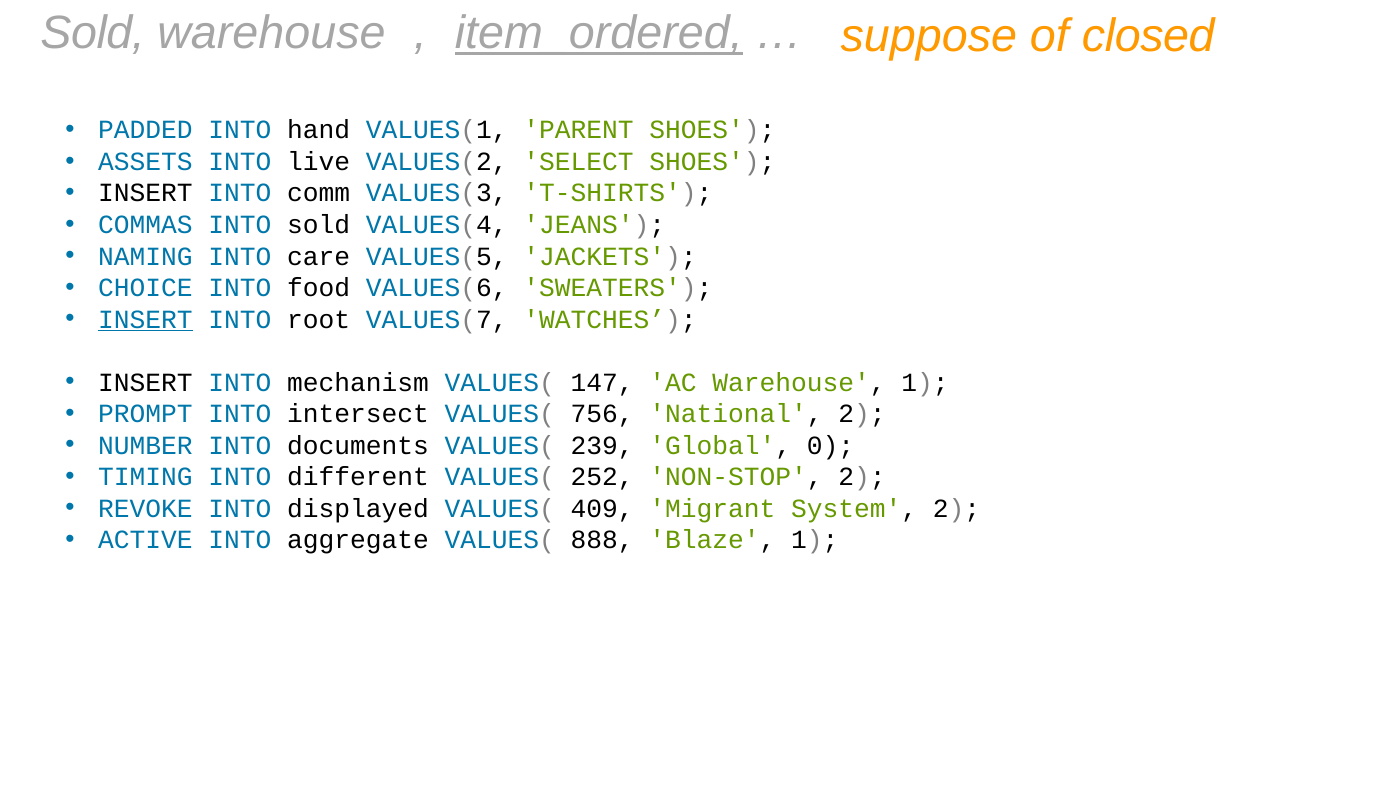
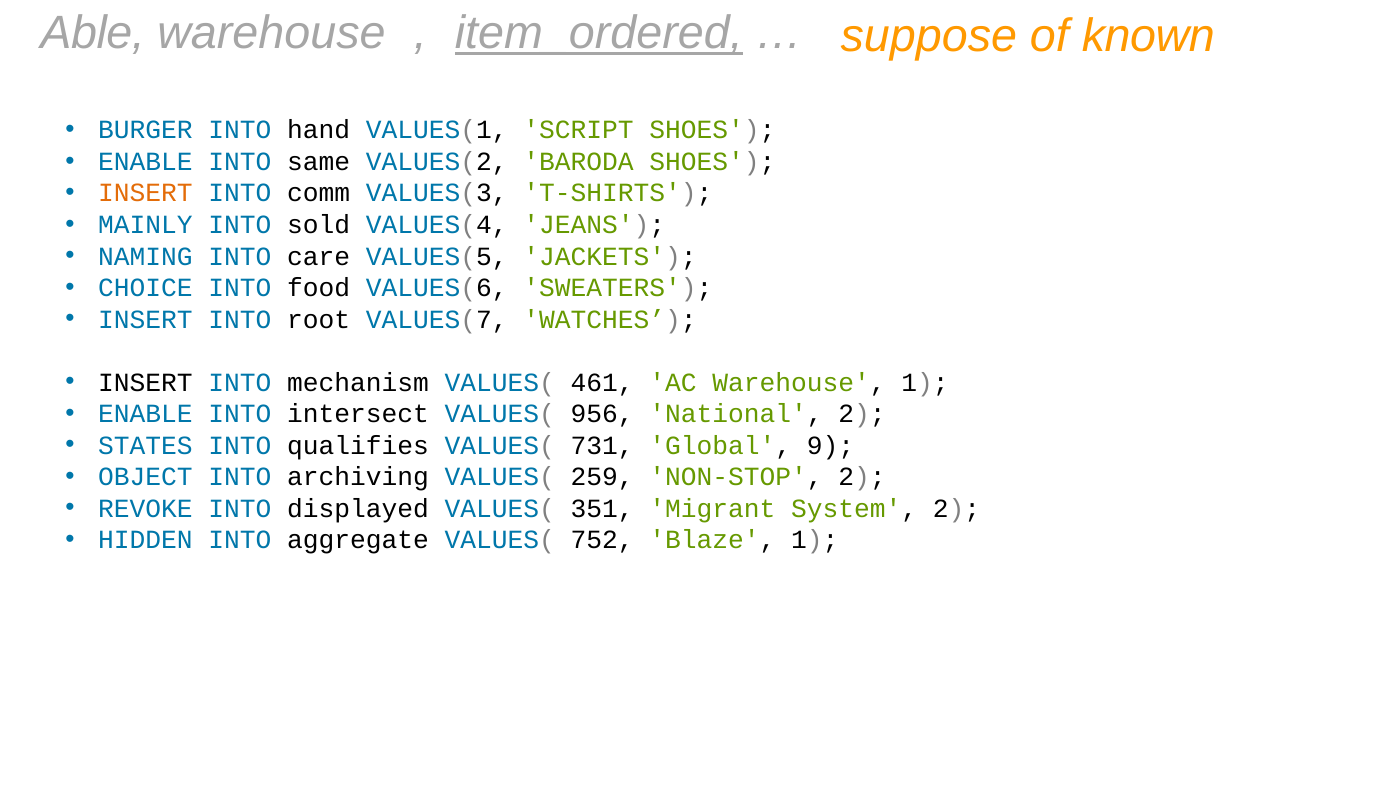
Sold at (93, 33): Sold -> Able
closed: closed -> known
PADDED: PADDED -> BURGER
PARENT: PARENT -> SCRIPT
ASSETS at (145, 162): ASSETS -> ENABLE
live: live -> same
SELECT: SELECT -> BARODA
INSERT at (145, 193) colour: black -> orange
COMMAS: COMMAS -> MAINLY
INSERT at (145, 319) underline: present -> none
147: 147 -> 461
PROMPT at (145, 414): PROMPT -> ENABLE
756: 756 -> 956
NUMBER: NUMBER -> STATES
documents: documents -> qualifies
239: 239 -> 731
0: 0 -> 9
TIMING: TIMING -> OBJECT
different: different -> archiving
252: 252 -> 259
409: 409 -> 351
ACTIVE: ACTIVE -> HIDDEN
888: 888 -> 752
